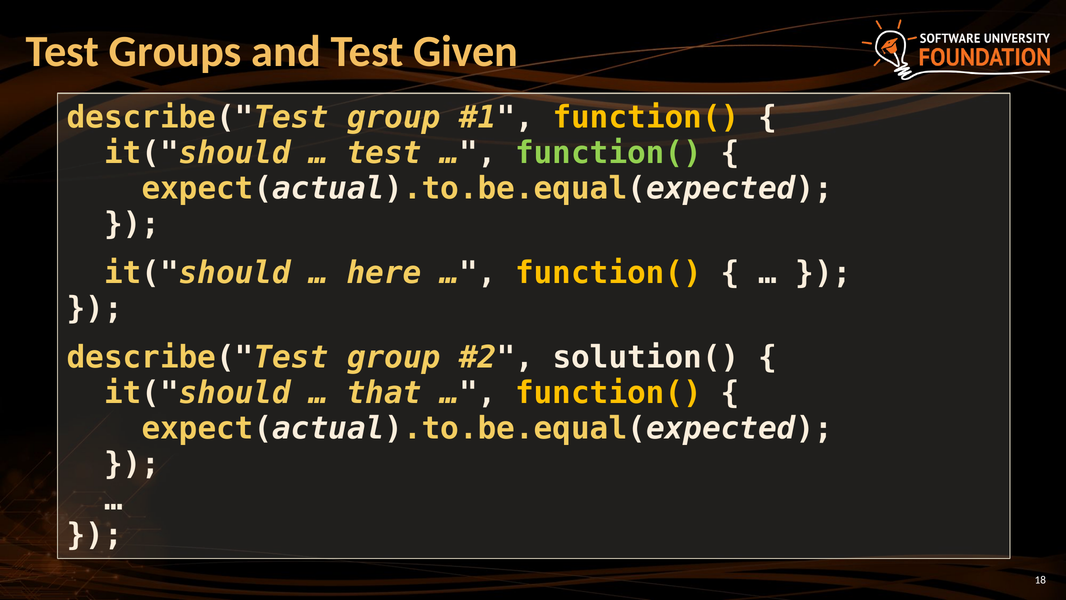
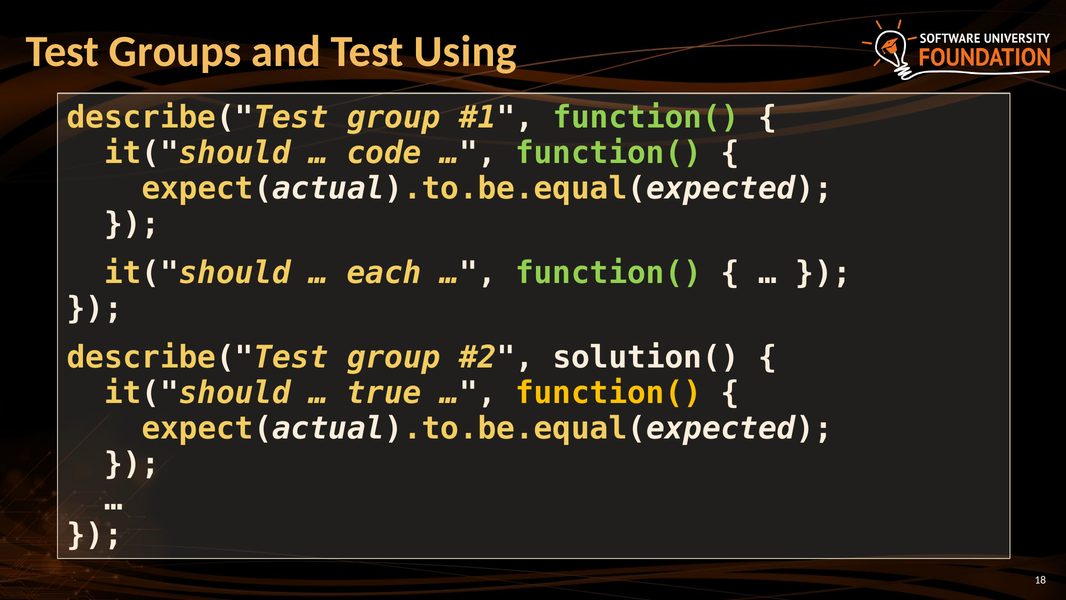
Given: Given -> Using
function( at (646, 118) colour: yellow -> light green
test at (384, 153): test -> code
here: here -> each
function( at (609, 273) colour: yellow -> light green
that: that -> true
